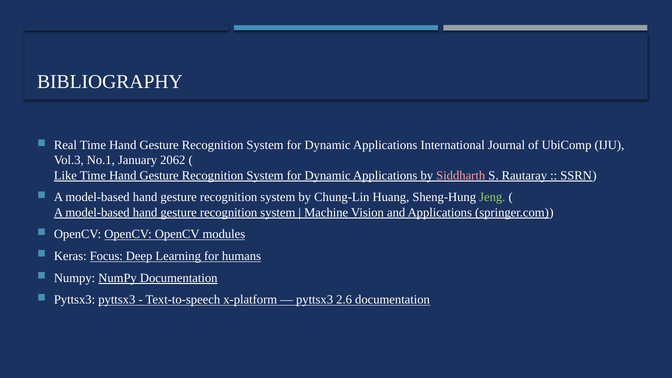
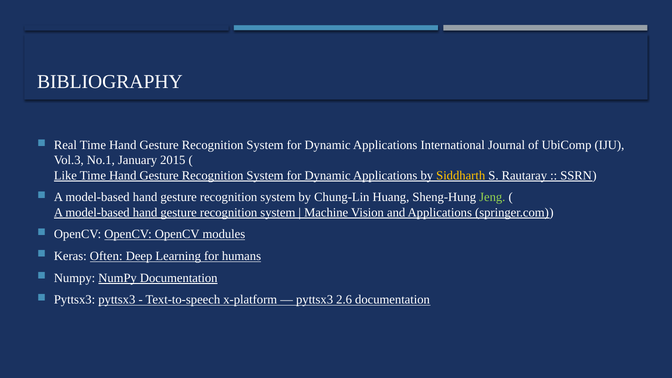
2062: 2062 -> 2015
Siddharth colour: pink -> yellow
Focus: Focus -> Often
